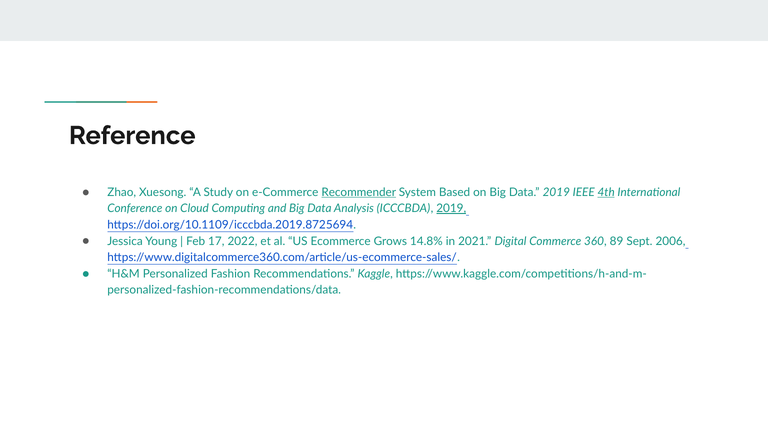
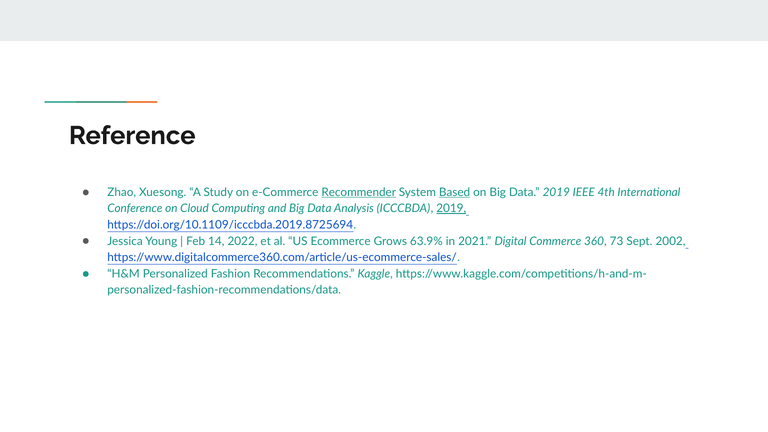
Based underline: none -> present
4th underline: present -> none
17: 17 -> 14
14.8%: 14.8% -> 63.9%
89: 89 -> 73
2006: 2006 -> 2002
